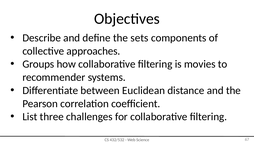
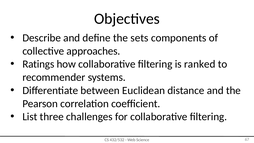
Groups: Groups -> Ratings
movies: movies -> ranked
